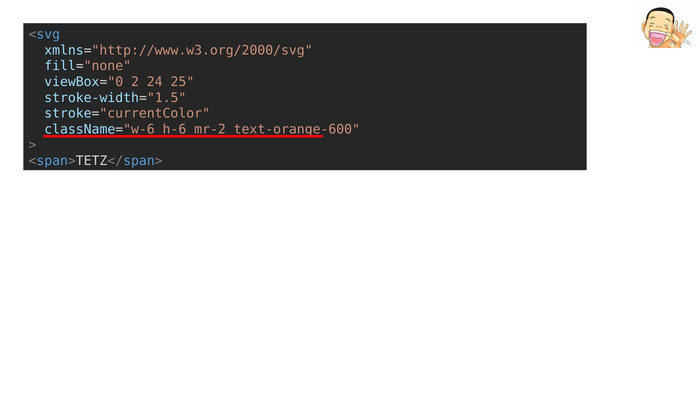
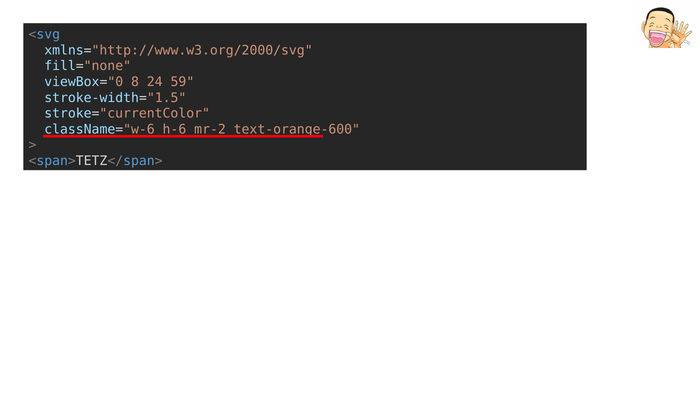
2: 2 -> 8
25: 25 -> 59
